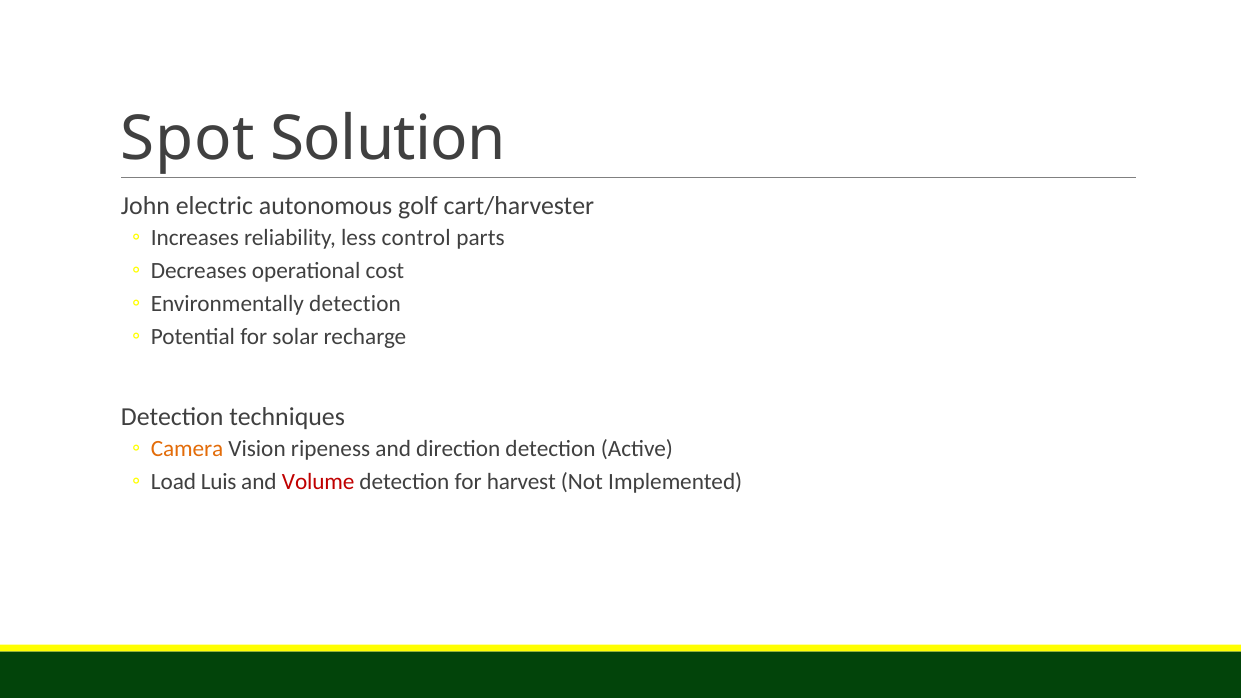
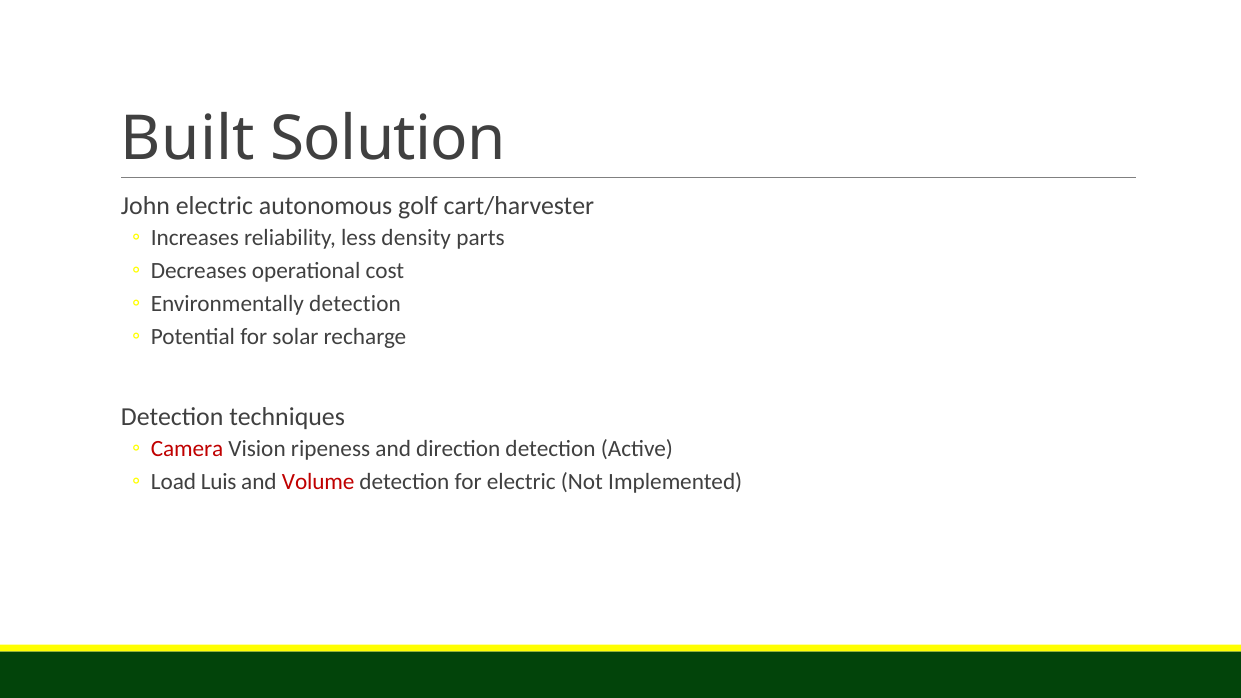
Spot: Spot -> Built
control: control -> density
Camera colour: orange -> red
for harvest: harvest -> electric
